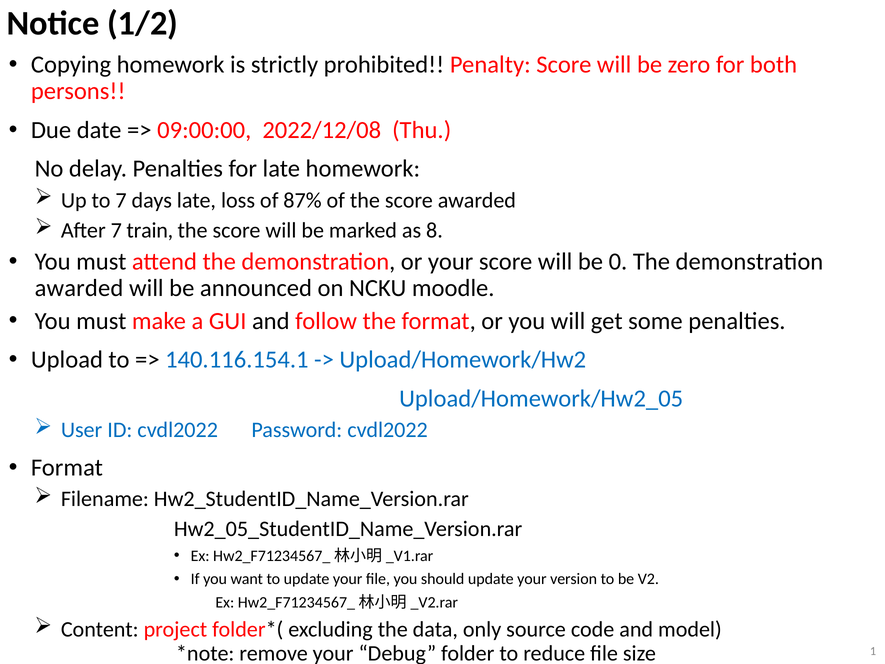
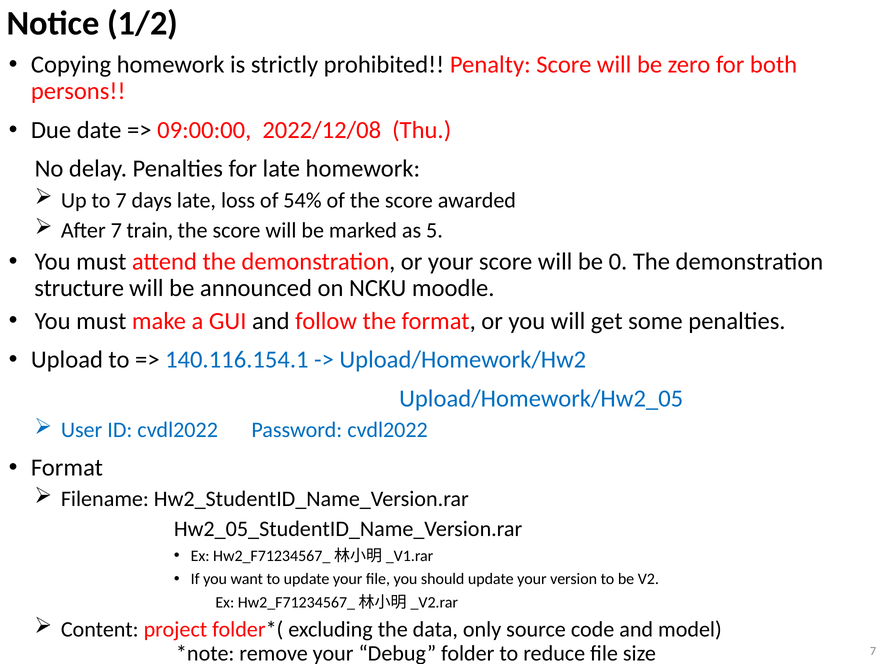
87%: 87% -> 54%
8: 8 -> 5
awarded at (79, 288): awarded -> structure
1 at (873, 651): 1 -> 7
